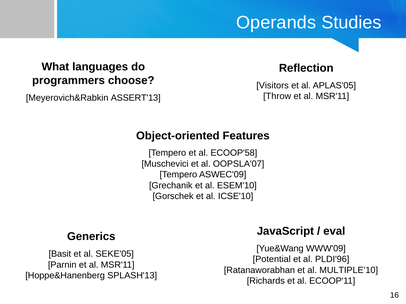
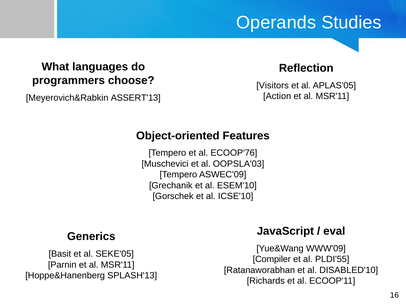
Throw: Throw -> Action
ECOOP'58: ECOOP'58 -> ECOOP'76
OOPSLA'07: OOPSLA'07 -> OOPSLA'03
Potential: Potential -> Compiler
PLDI'96: PLDI'96 -> PLDI'55
MULTIPLE'10: MULTIPLE'10 -> DISABLED'10
